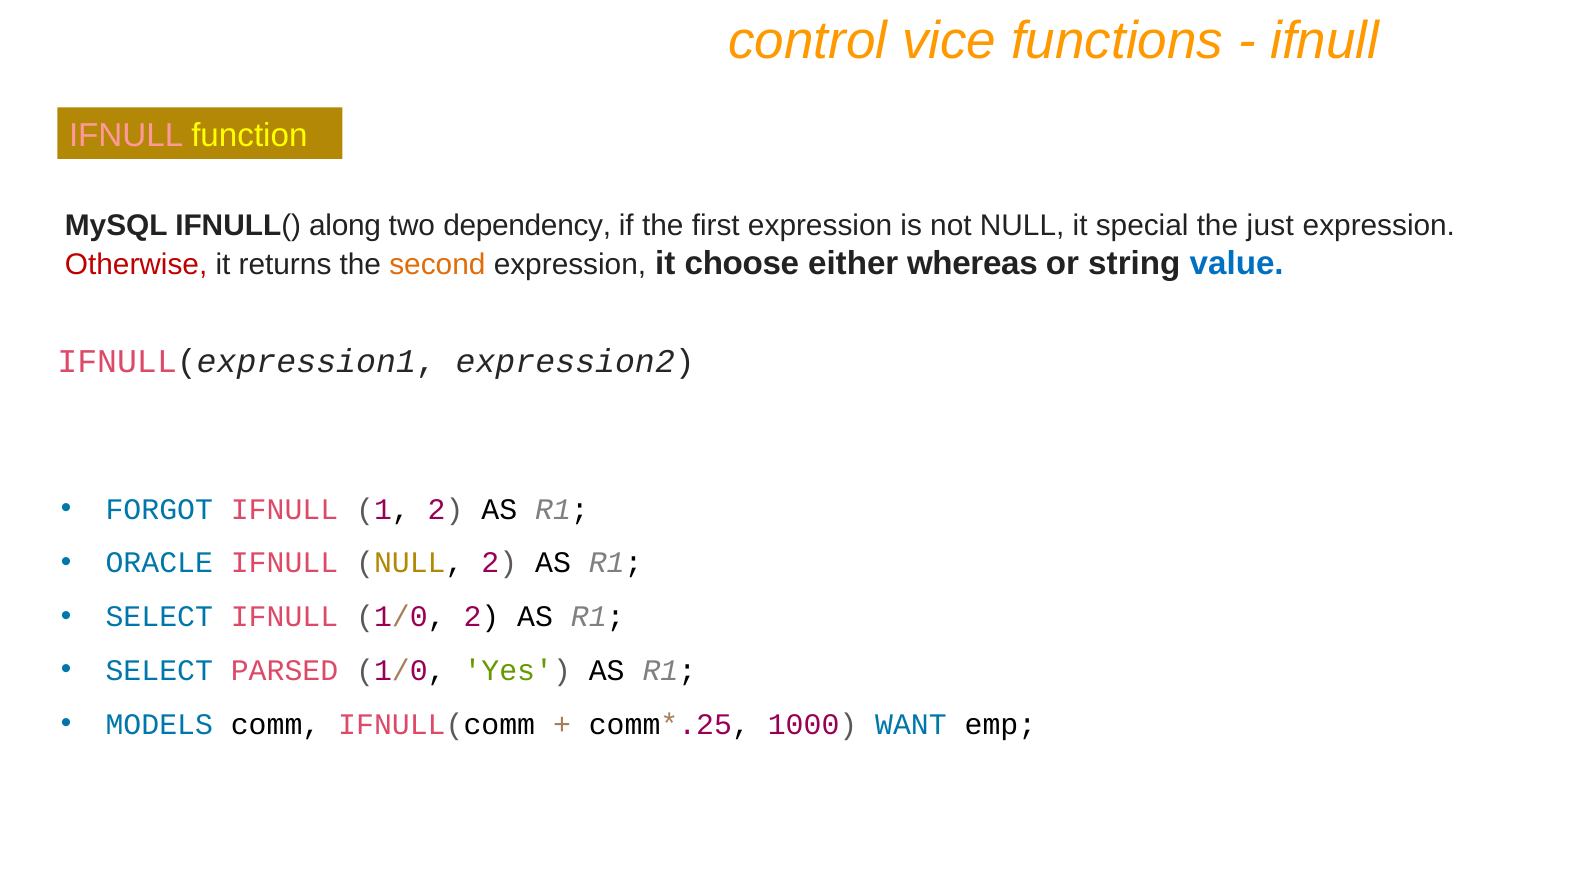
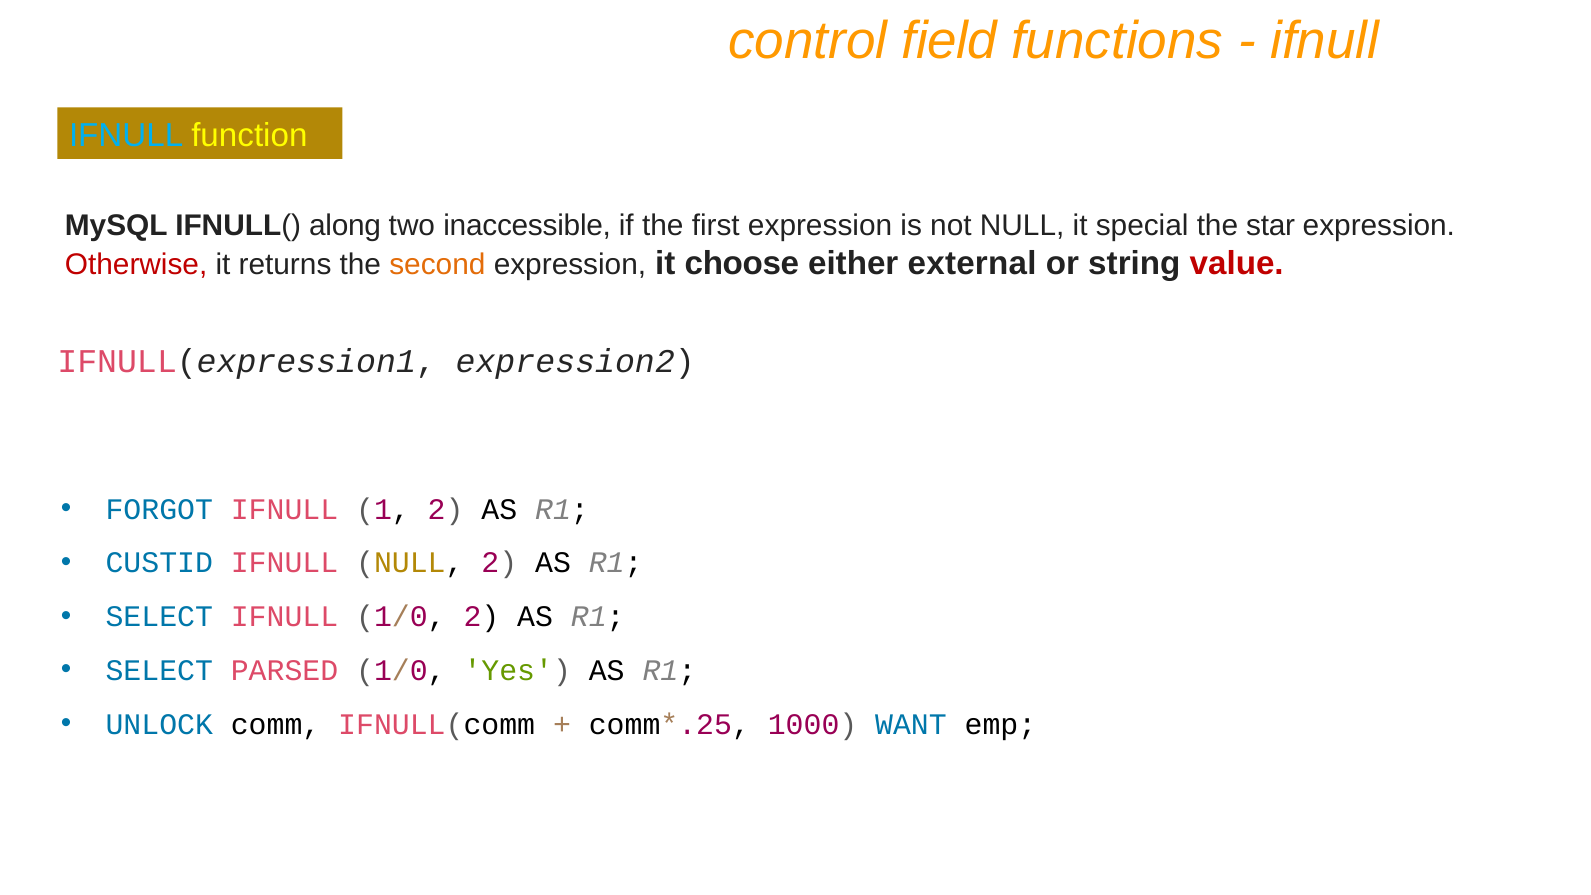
vice: vice -> field
IFNULL at (126, 135) colour: pink -> light blue
dependency: dependency -> inaccessible
just: just -> star
whereas: whereas -> external
value colour: blue -> red
ORACLE: ORACLE -> CUSTID
MODELS: MODELS -> UNLOCK
